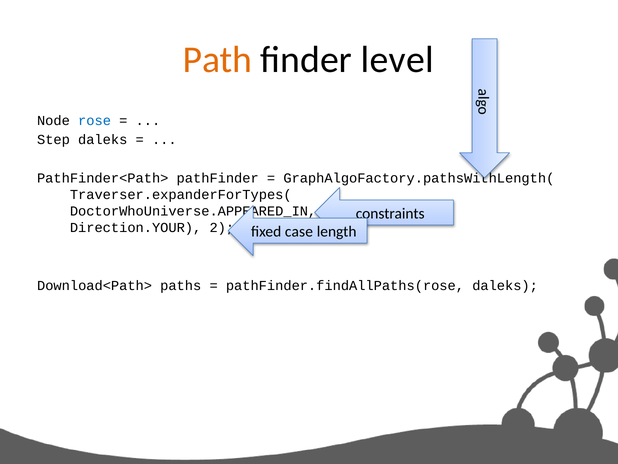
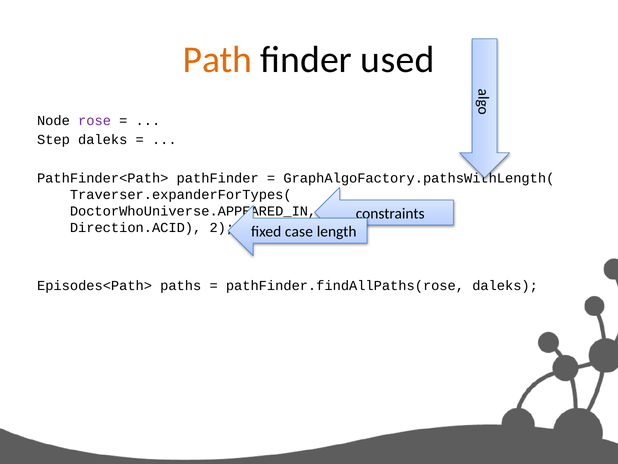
level: level -> used
rose colour: blue -> purple
Direction.YOUR: Direction.YOUR -> Direction.ACID
Download<Path>: Download<Path> -> Episodes<Path>
